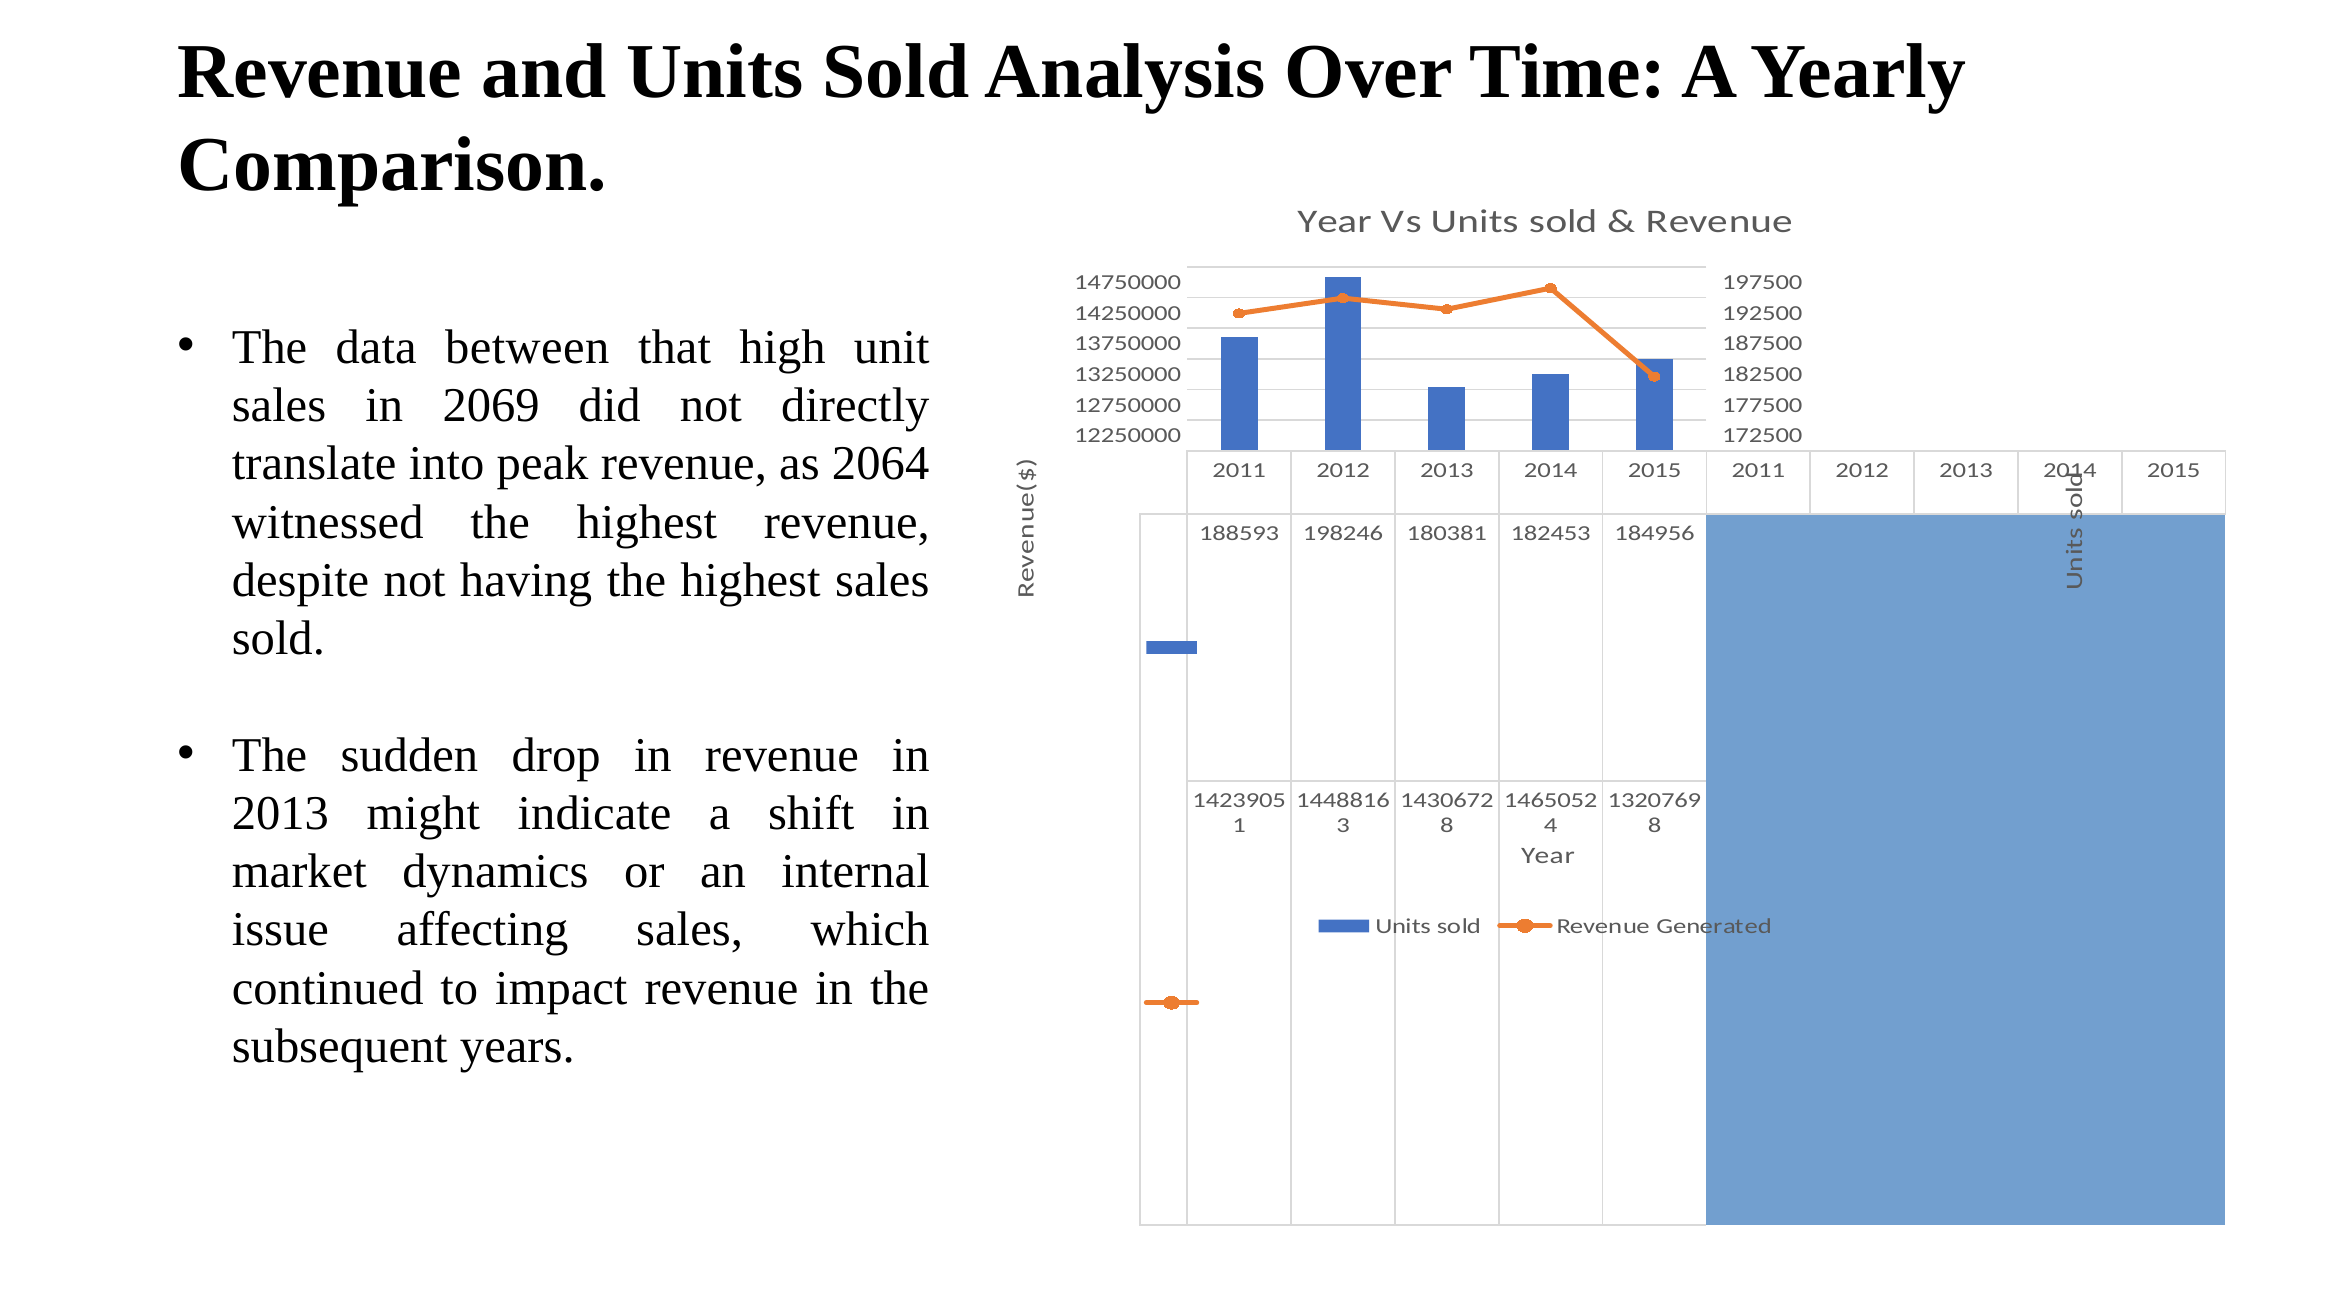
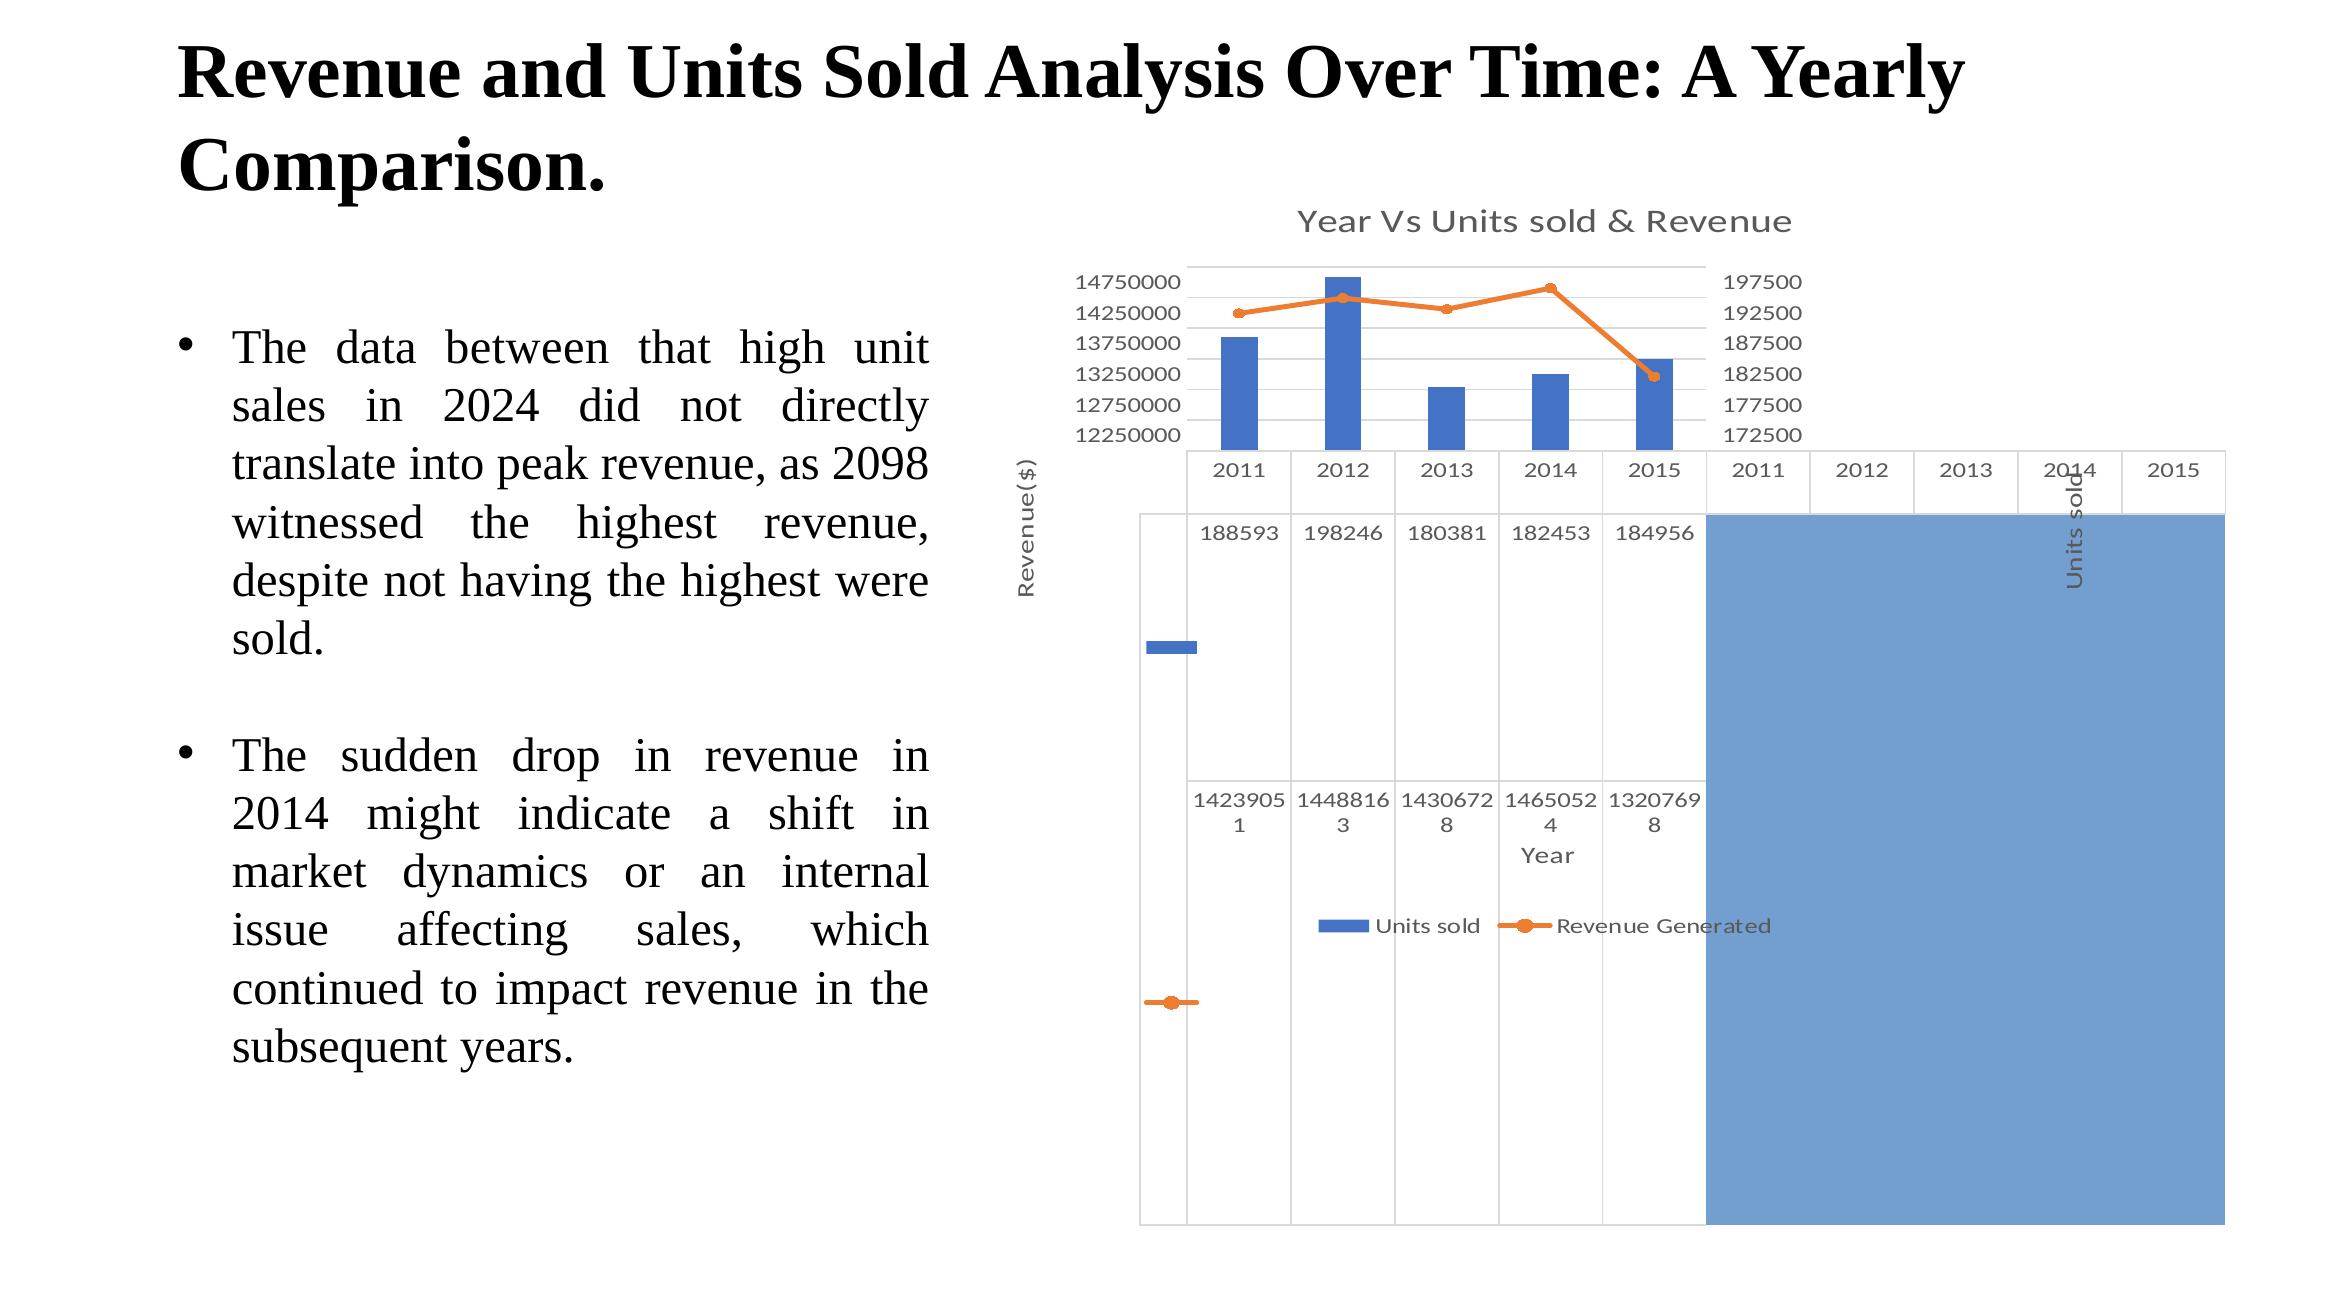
2069: 2069 -> 2024
2064: 2064 -> 2098
highest sales: sales -> were
2013 at (280, 814): 2013 -> 2014
